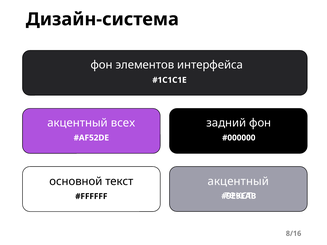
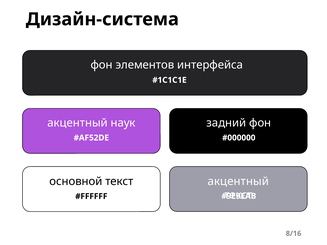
всех: всех -> наук
